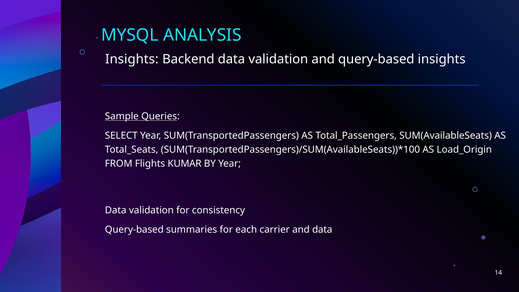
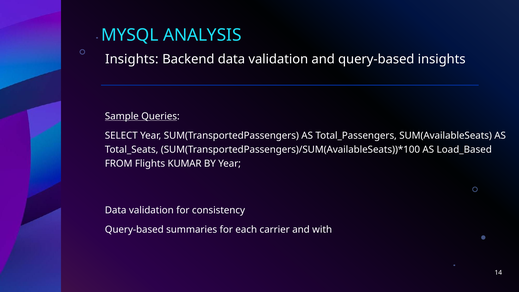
Load_Origin: Load_Origin -> Load_Based
and data: data -> with
